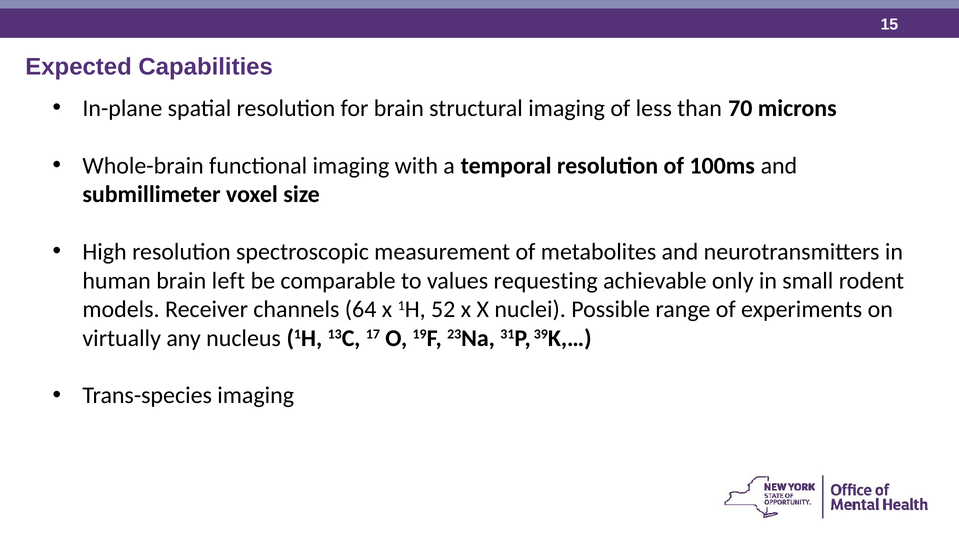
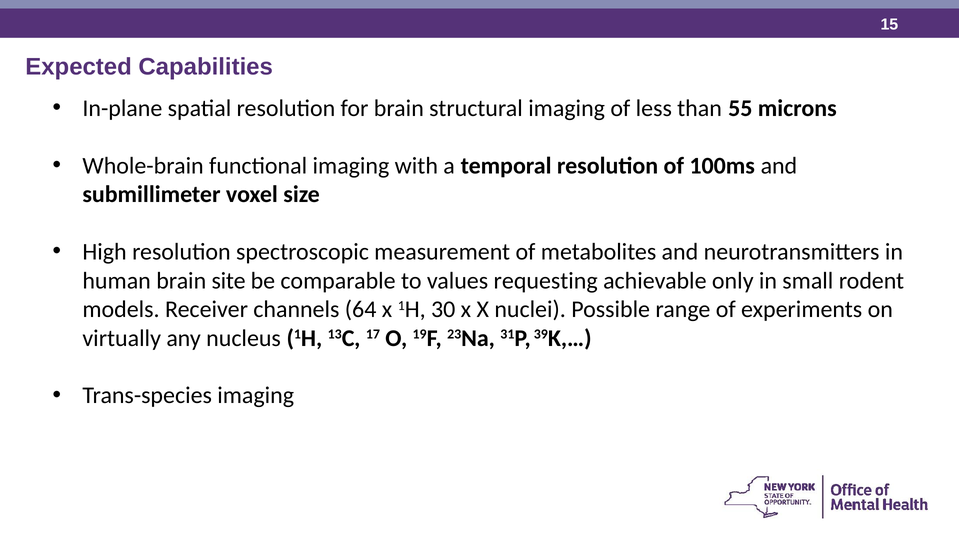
70: 70 -> 55
left: left -> site
52: 52 -> 30
